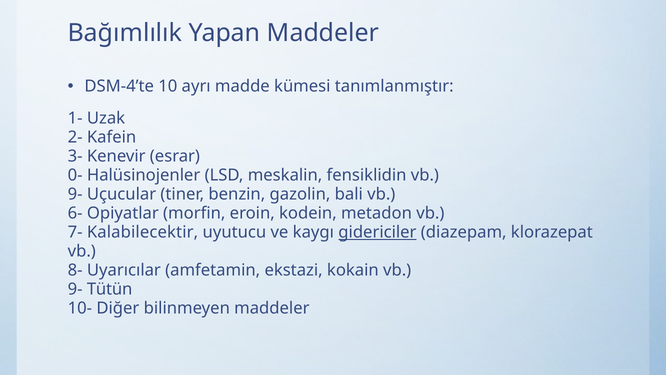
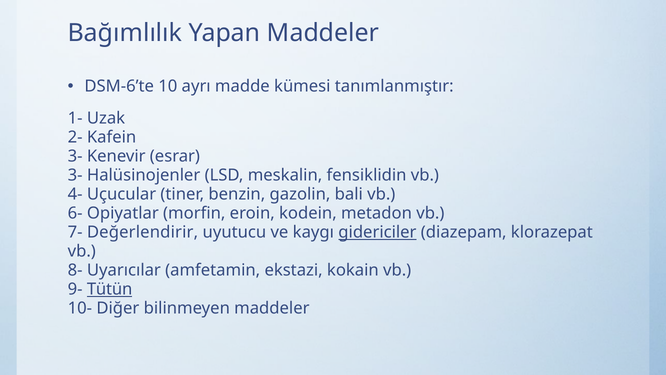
DSM-4’te: DSM-4’te -> DSM-6’te
0- at (75, 175): 0- -> 3-
9- at (75, 194): 9- -> 4-
Kalabilecektir: Kalabilecektir -> Değerlendirir
Tütün underline: none -> present
